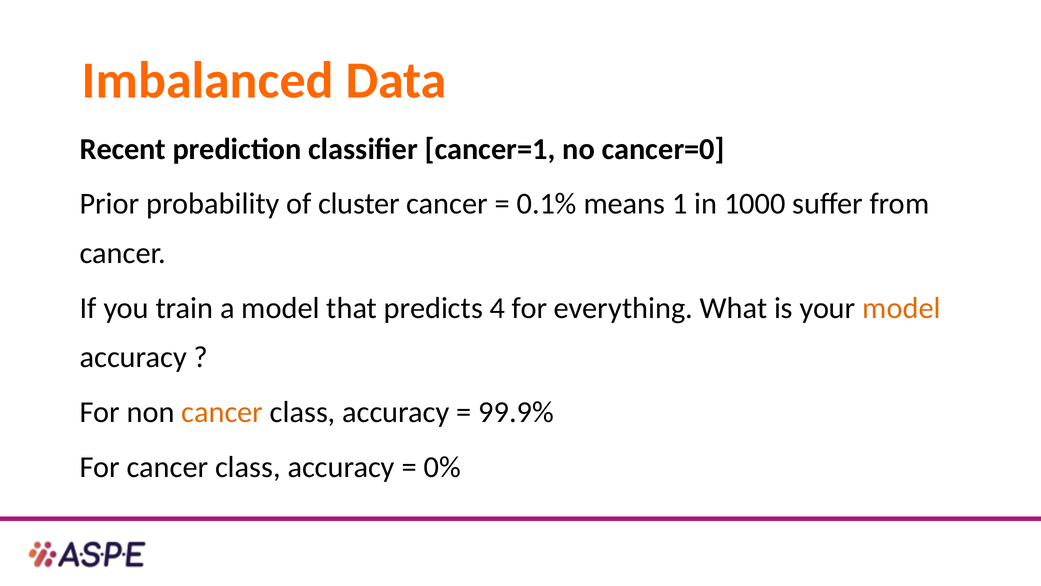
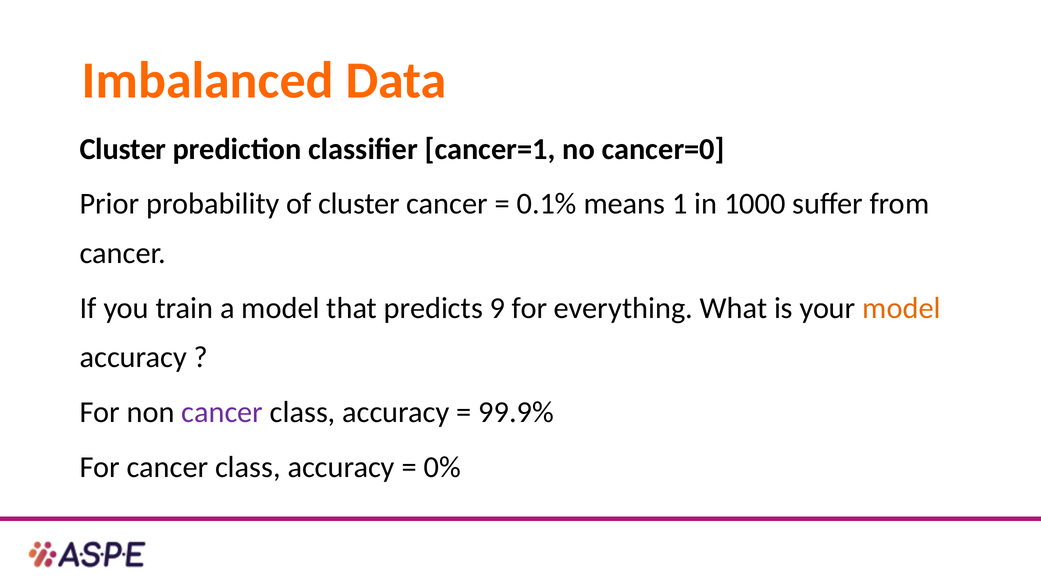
Recent at (123, 149): Recent -> Cluster
4: 4 -> 9
cancer at (222, 412) colour: orange -> purple
